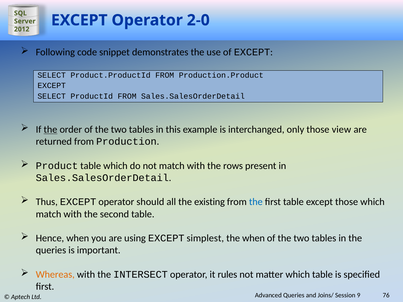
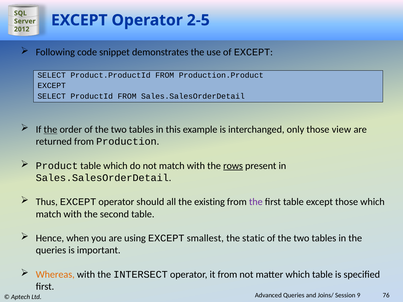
2-0: 2-0 -> 2-5
rows underline: none -> present
the at (256, 202) colour: blue -> purple
simplest: simplest -> smallest
the when: when -> static
it rules: rules -> from
